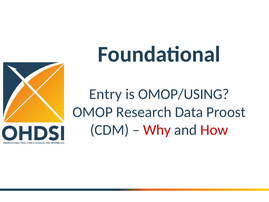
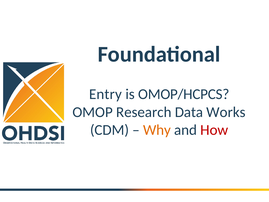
OMOP/USING: OMOP/USING -> OMOP/HCPCS
Proost: Proost -> Works
Why colour: red -> orange
